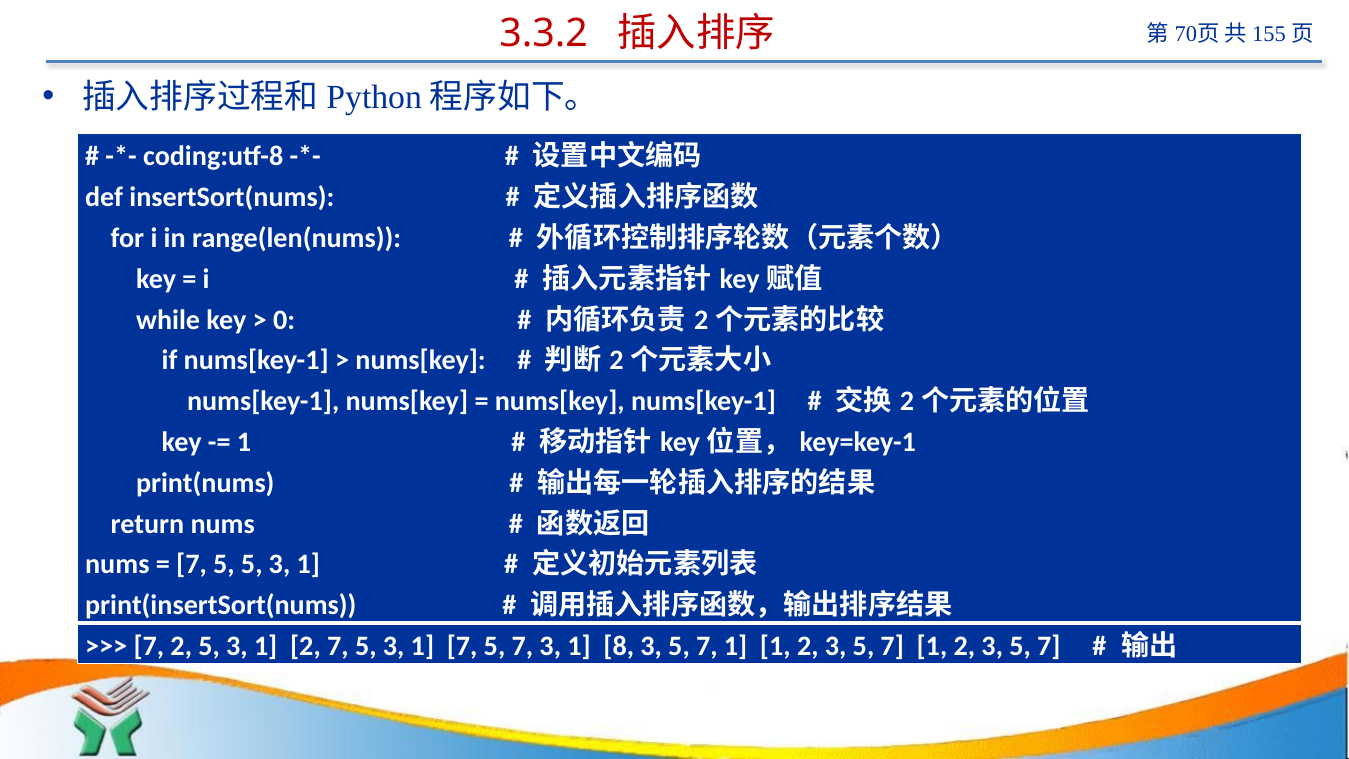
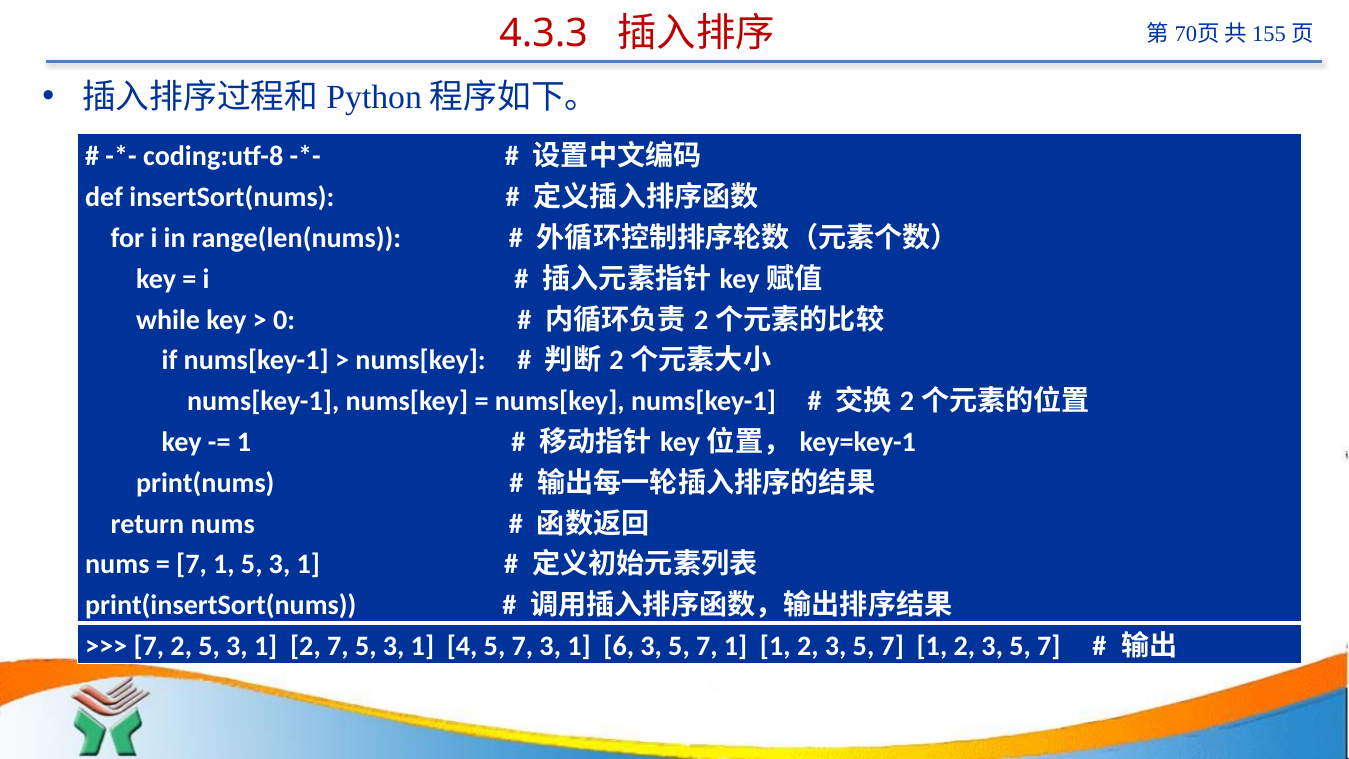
3.3.2: 3.3.2 -> 4.3.3
5 at (224, 565): 5 -> 1
1 7: 7 -> 4
8: 8 -> 6
